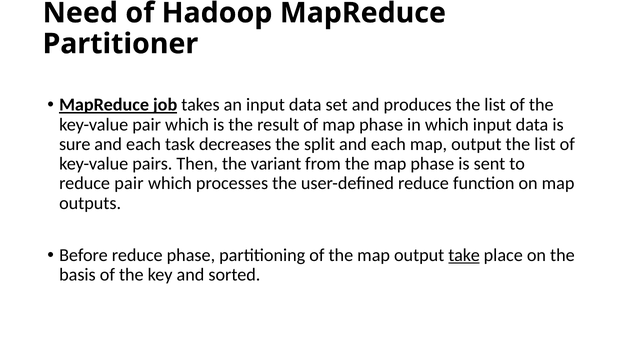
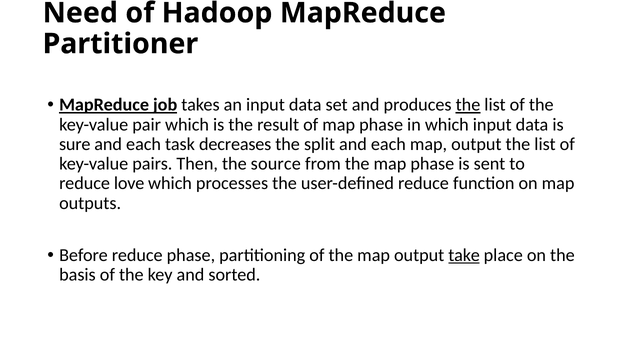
the at (468, 105) underline: none -> present
variant: variant -> source
reduce pair: pair -> love
